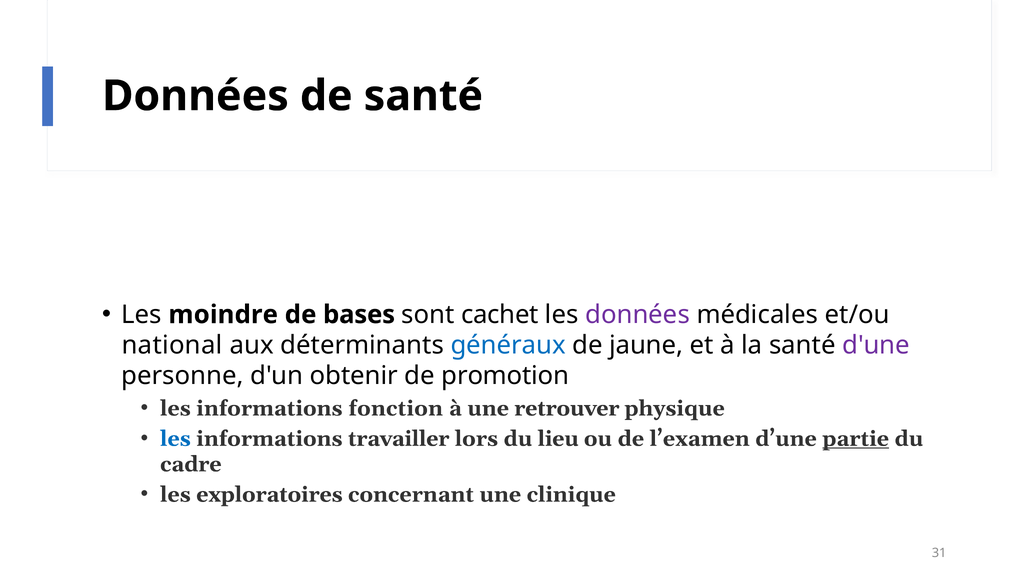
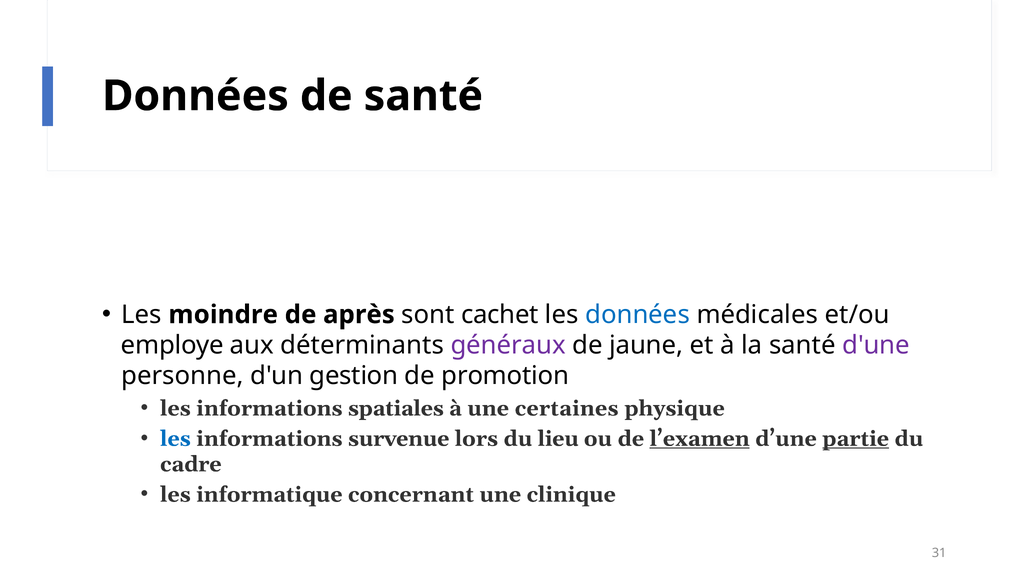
bases: bases -> après
données at (638, 315) colour: purple -> blue
national: national -> employe
généraux colour: blue -> purple
obtenir: obtenir -> gestion
fonction: fonction -> spatiales
retrouver: retrouver -> certaines
travailler: travailler -> survenue
l’examen underline: none -> present
exploratoires: exploratoires -> informatique
